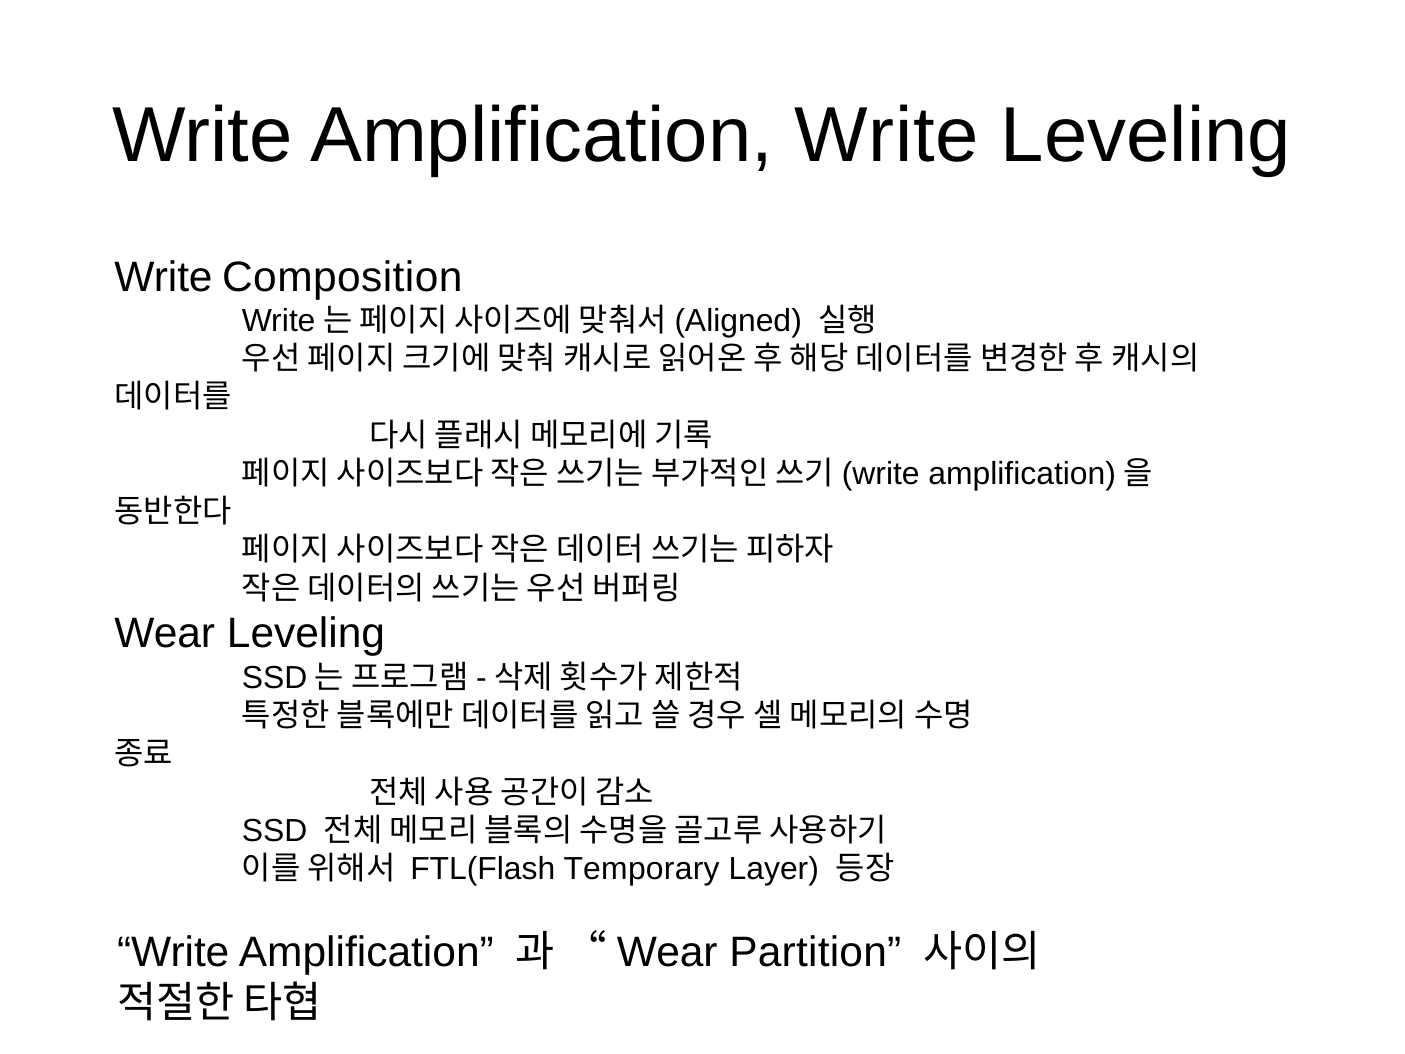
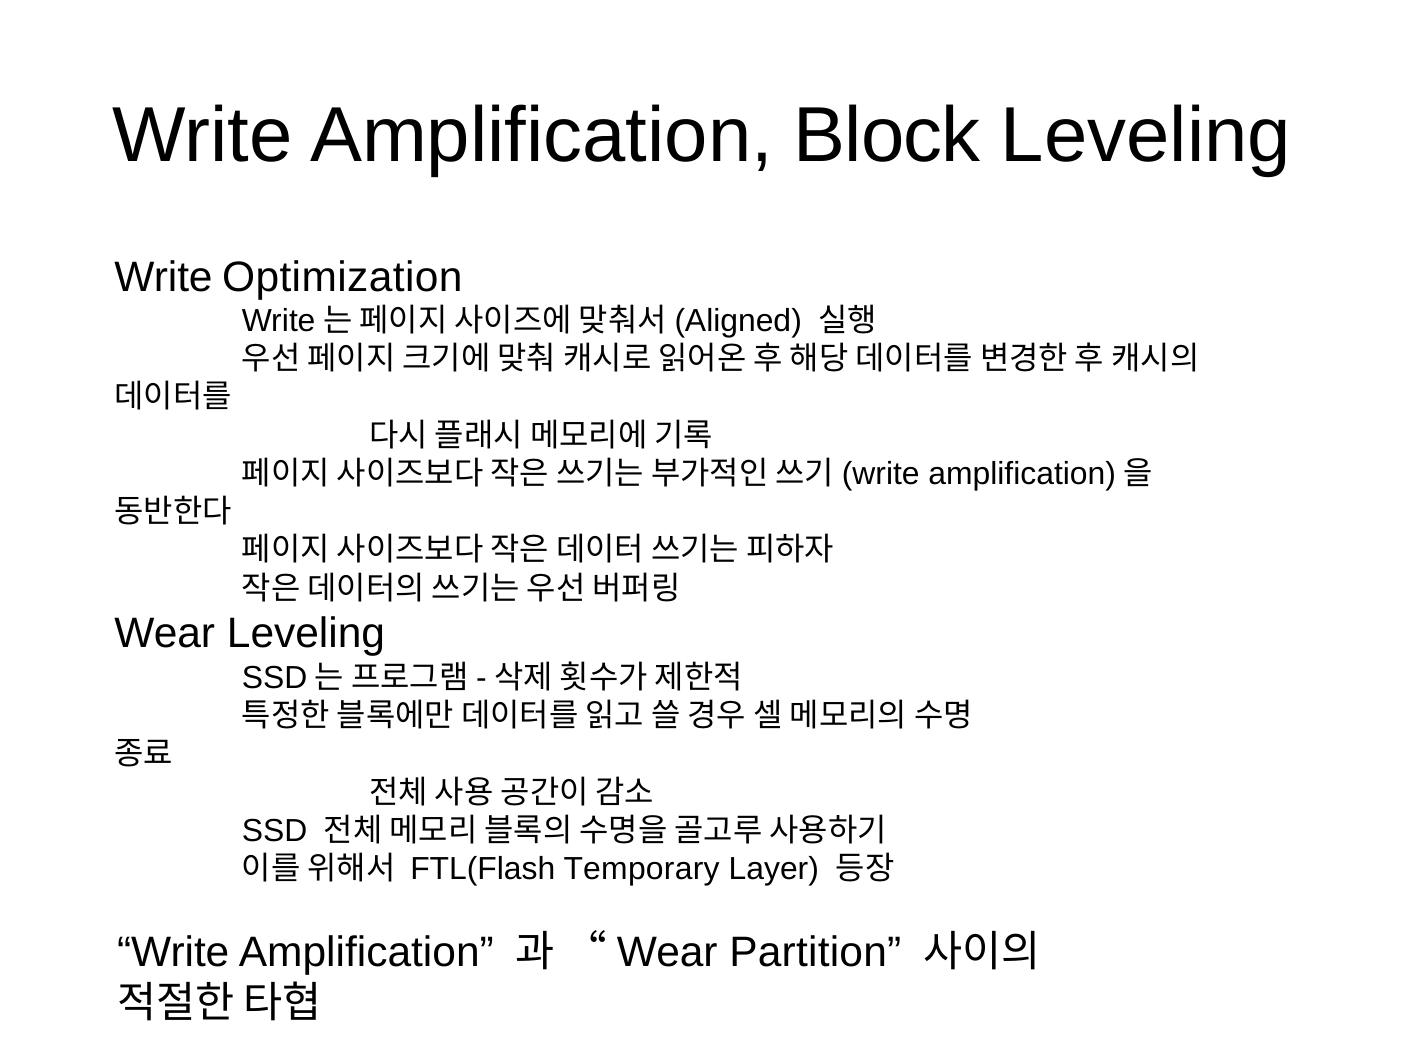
Amplification Write: Write -> Block
Composition: Composition -> Optimization
